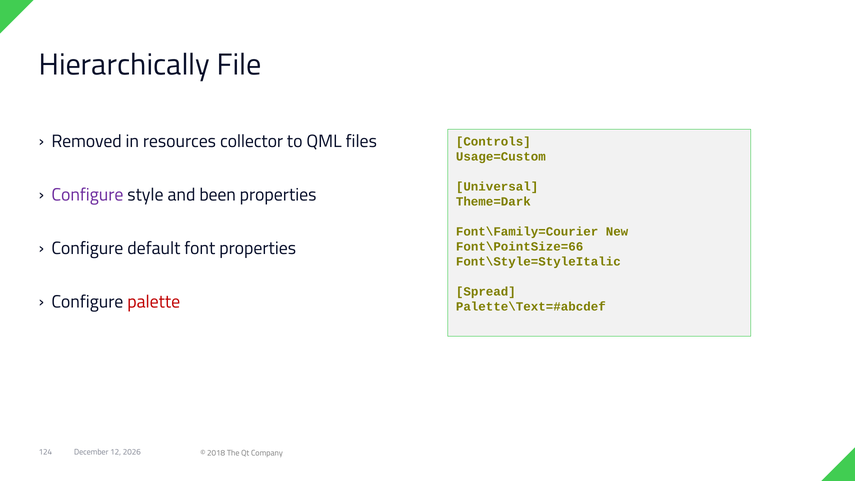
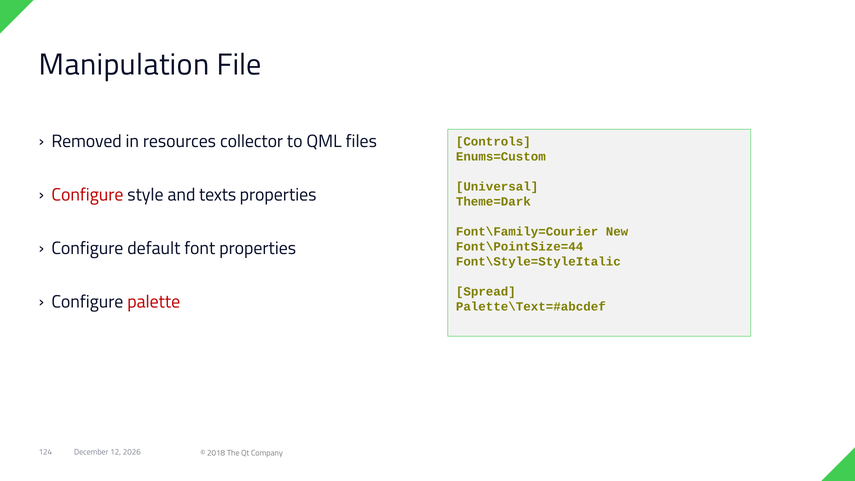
Hierarchically: Hierarchically -> Manipulation
Usage=Custom: Usage=Custom -> Enums=Custom
Configure at (87, 195) colour: purple -> red
been: been -> texts
Font\PointSize=66: Font\PointSize=66 -> Font\PointSize=44
